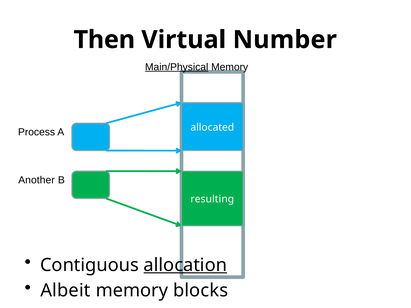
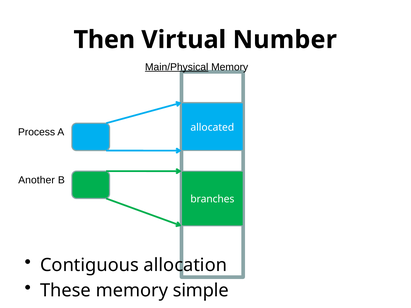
resulting: resulting -> branches
allocation underline: present -> none
Albeit: Albeit -> These
blocks: blocks -> simple
